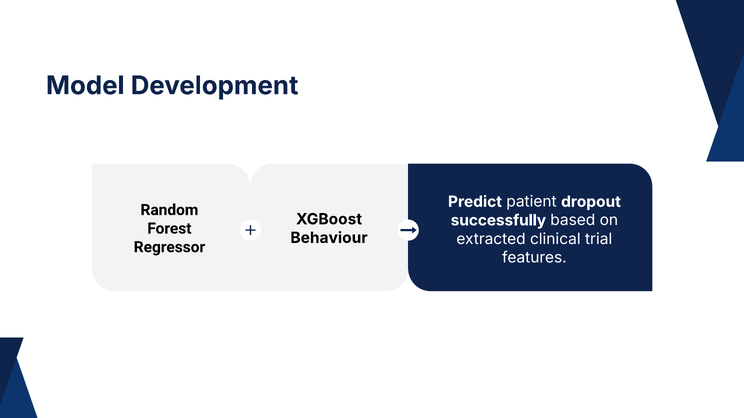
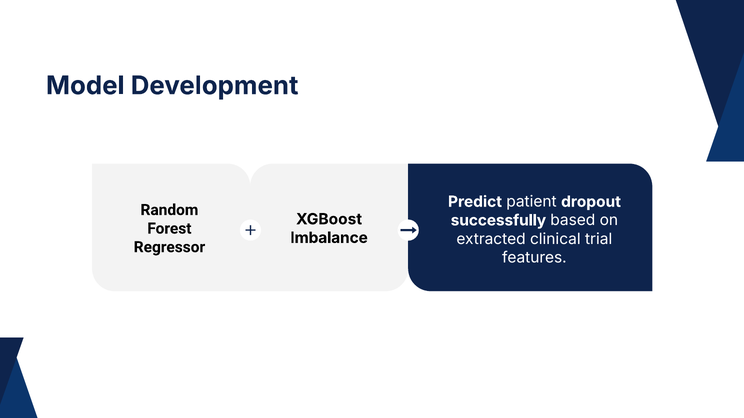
Behaviour: Behaviour -> Imbalance
